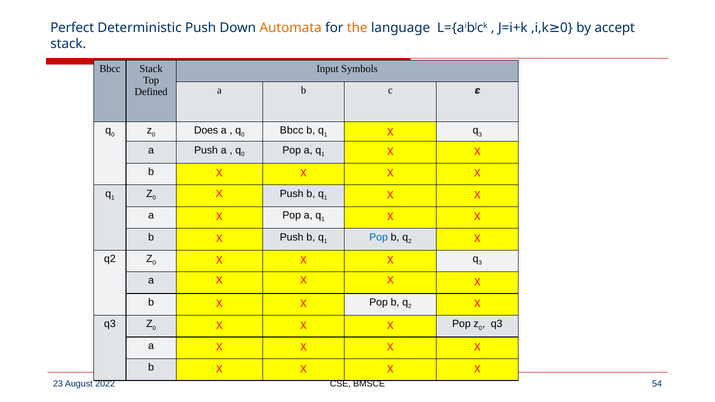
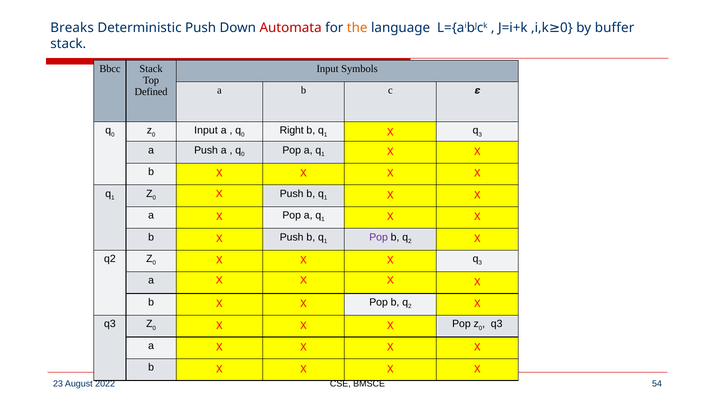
Perfect: Perfect -> Breaks
Automata colour: orange -> red
accept: accept -> buffer
Does at (206, 131): Does -> Input
Bbcc at (292, 131): Bbcc -> Right
Pop at (379, 237) colour: blue -> purple
